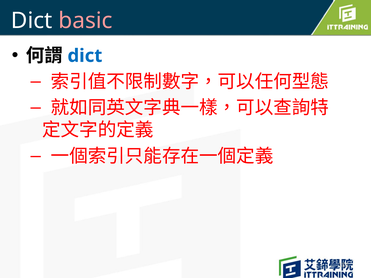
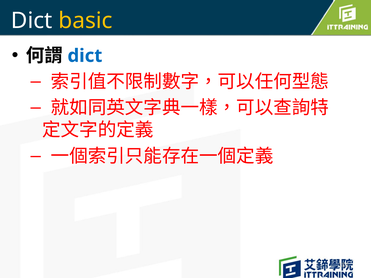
basic colour: pink -> yellow
